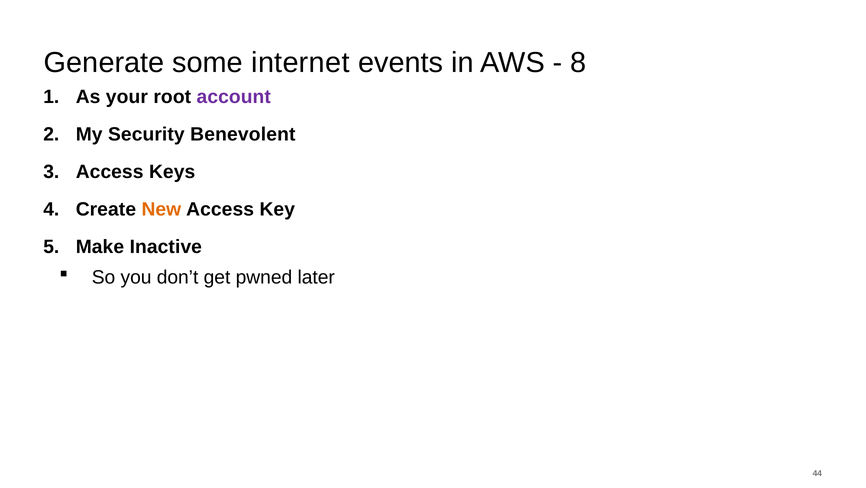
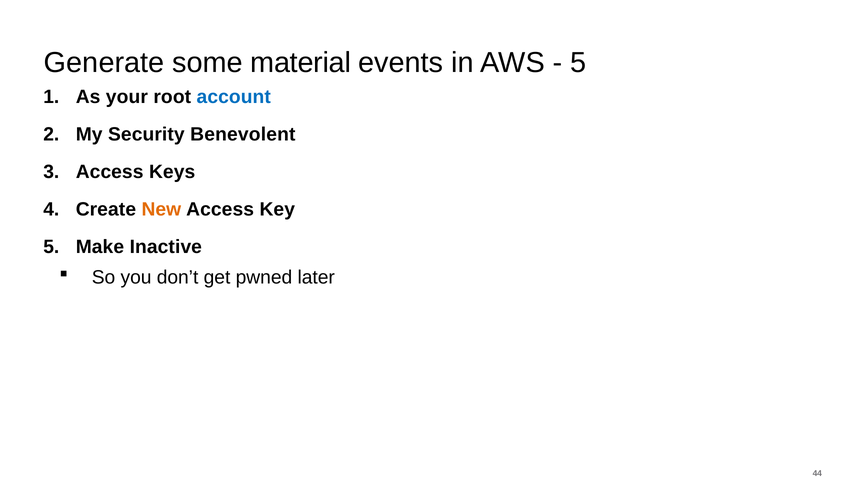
internet: internet -> material
8 at (579, 63): 8 -> 5
account colour: purple -> blue
